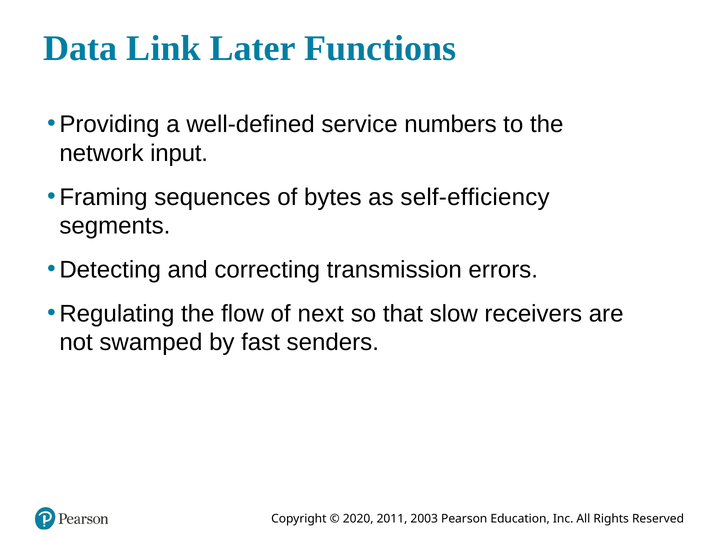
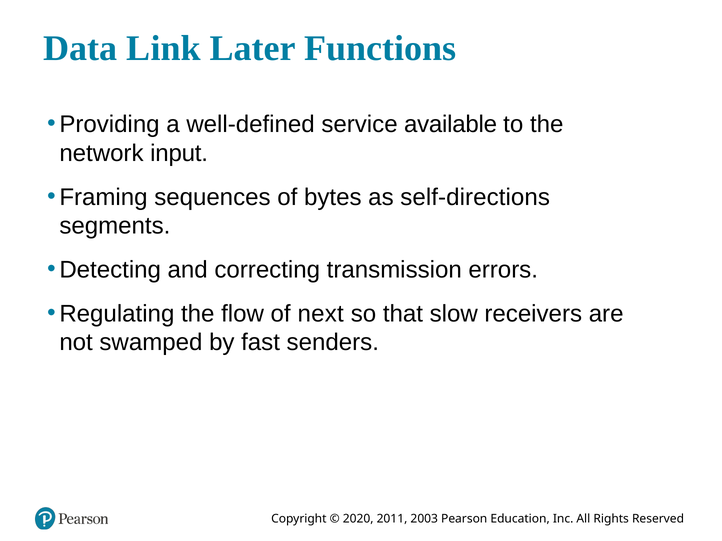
numbers: numbers -> available
self-efficiency: self-efficiency -> self-directions
